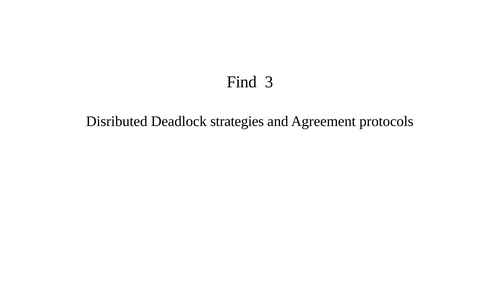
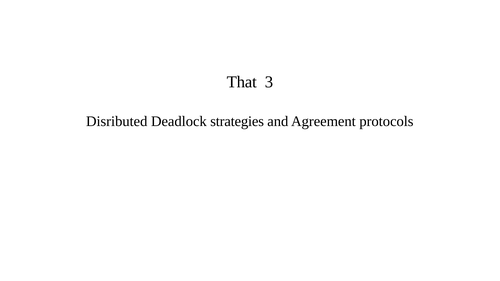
Find: Find -> That
